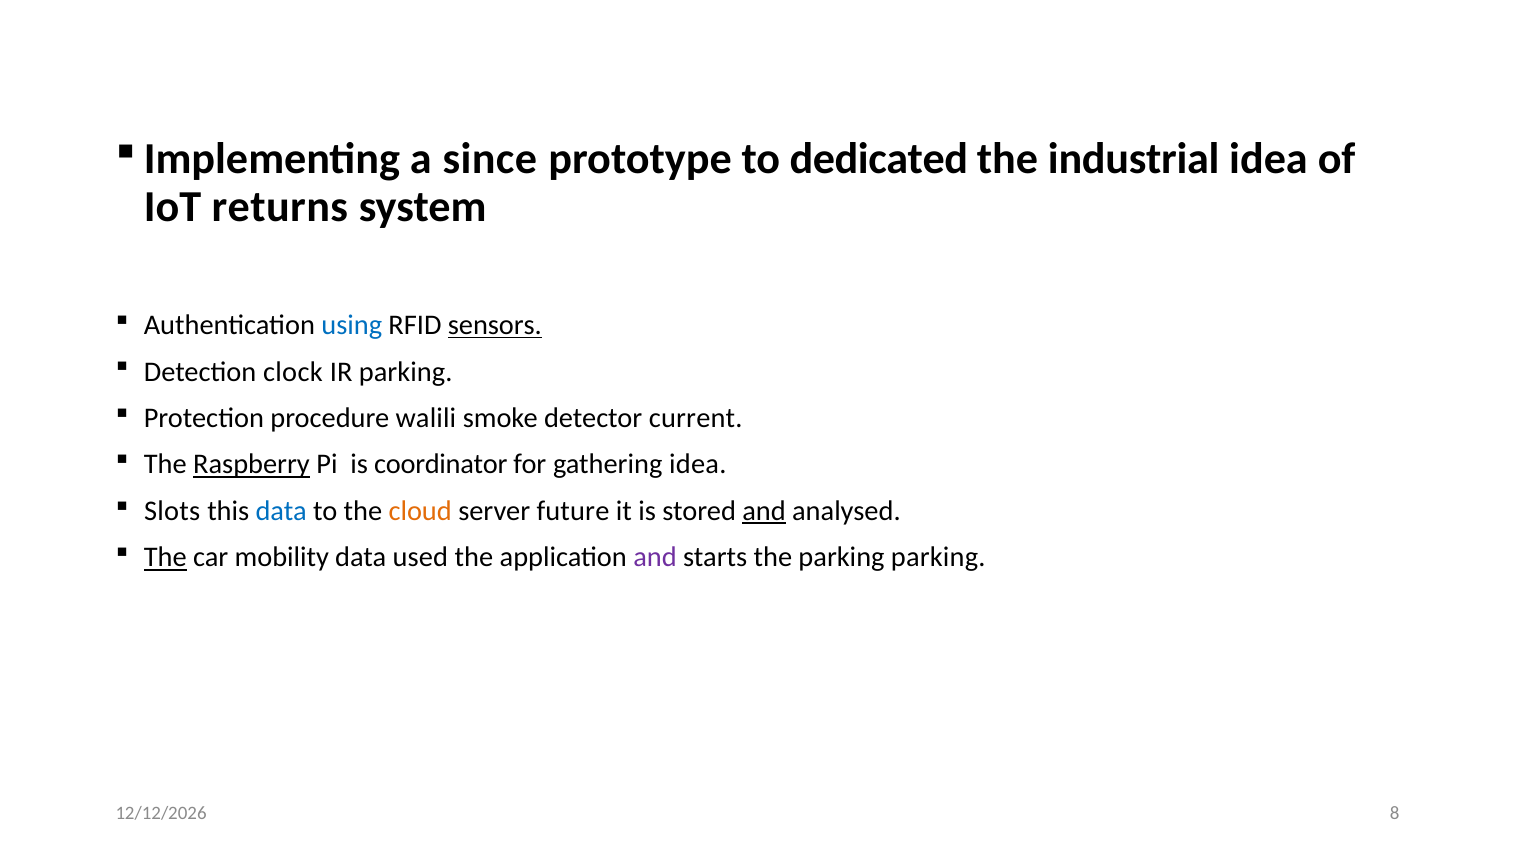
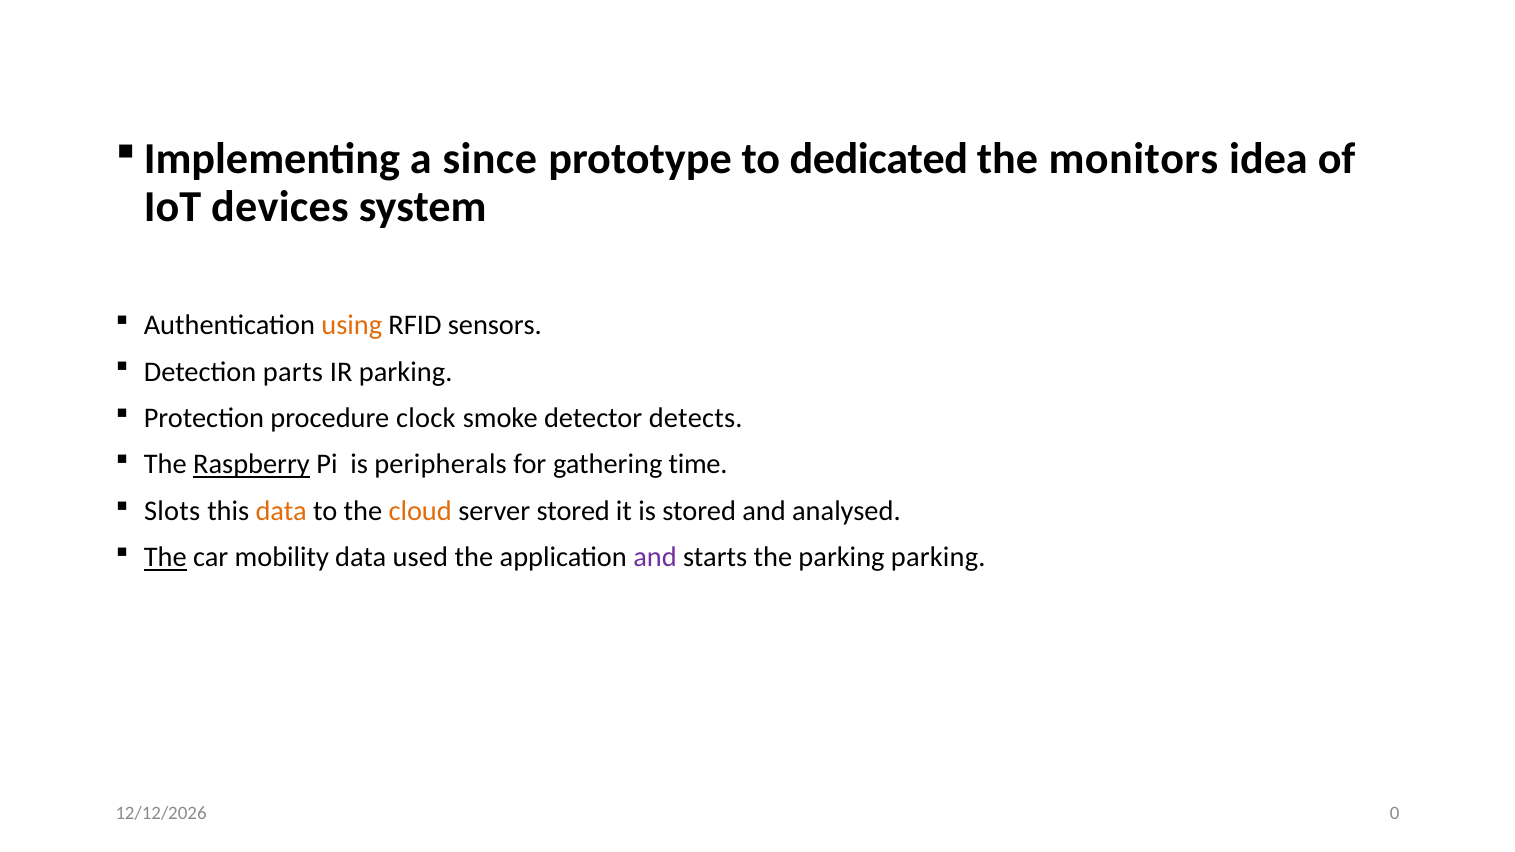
industrial: industrial -> monitors
returns: returns -> devices
using colour: blue -> orange
sensors underline: present -> none
clock: clock -> parts
walili: walili -> clock
current: current -> detects
coordinator: coordinator -> peripherals
gathering idea: idea -> time
data at (281, 511) colour: blue -> orange
server future: future -> stored
and at (764, 511) underline: present -> none
8: 8 -> 0
